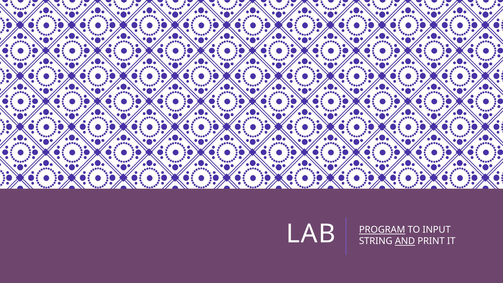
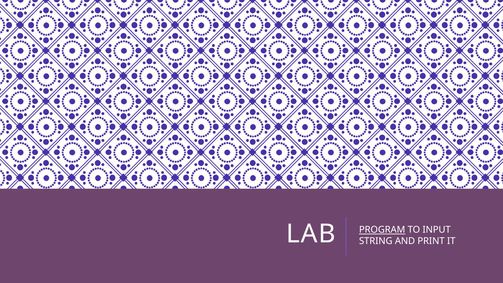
AND underline: present -> none
